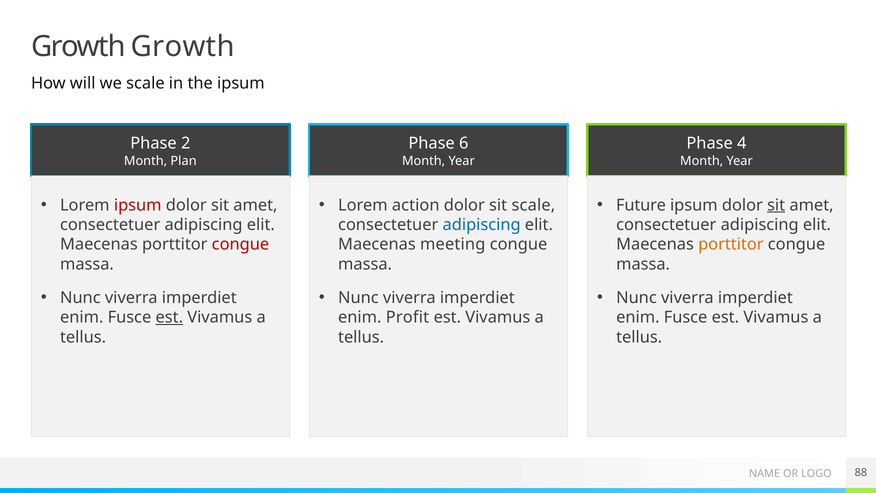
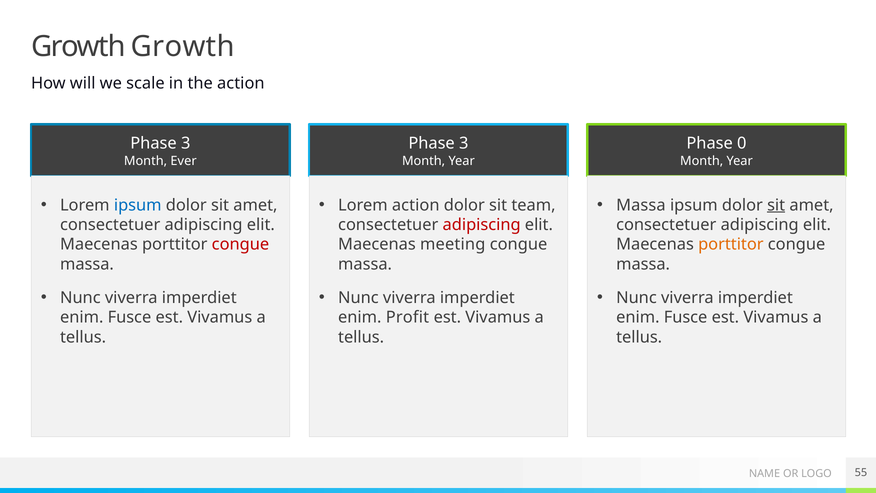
the ipsum: ipsum -> action
2 at (186, 143): 2 -> 3
6 at (464, 143): 6 -> 3
4: 4 -> 0
Plan: Plan -> Ever
ipsum at (138, 205) colour: red -> blue
sit scale: scale -> team
Future at (641, 205): Future -> Massa
adipiscing at (482, 225) colour: blue -> red
est at (169, 317) underline: present -> none
88: 88 -> 55
